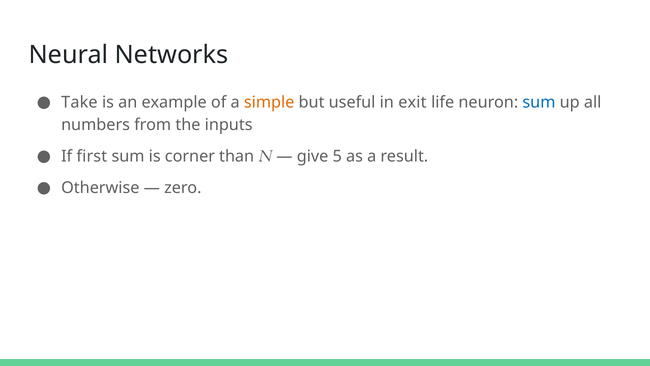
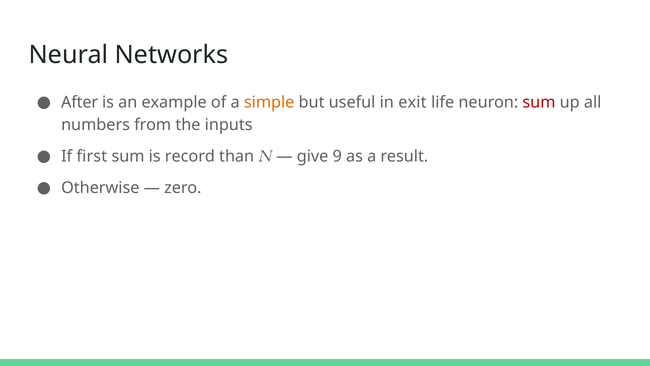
Take: Take -> After
sum at (539, 102) colour: blue -> red
corner: corner -> record
5: 5 -> 9
